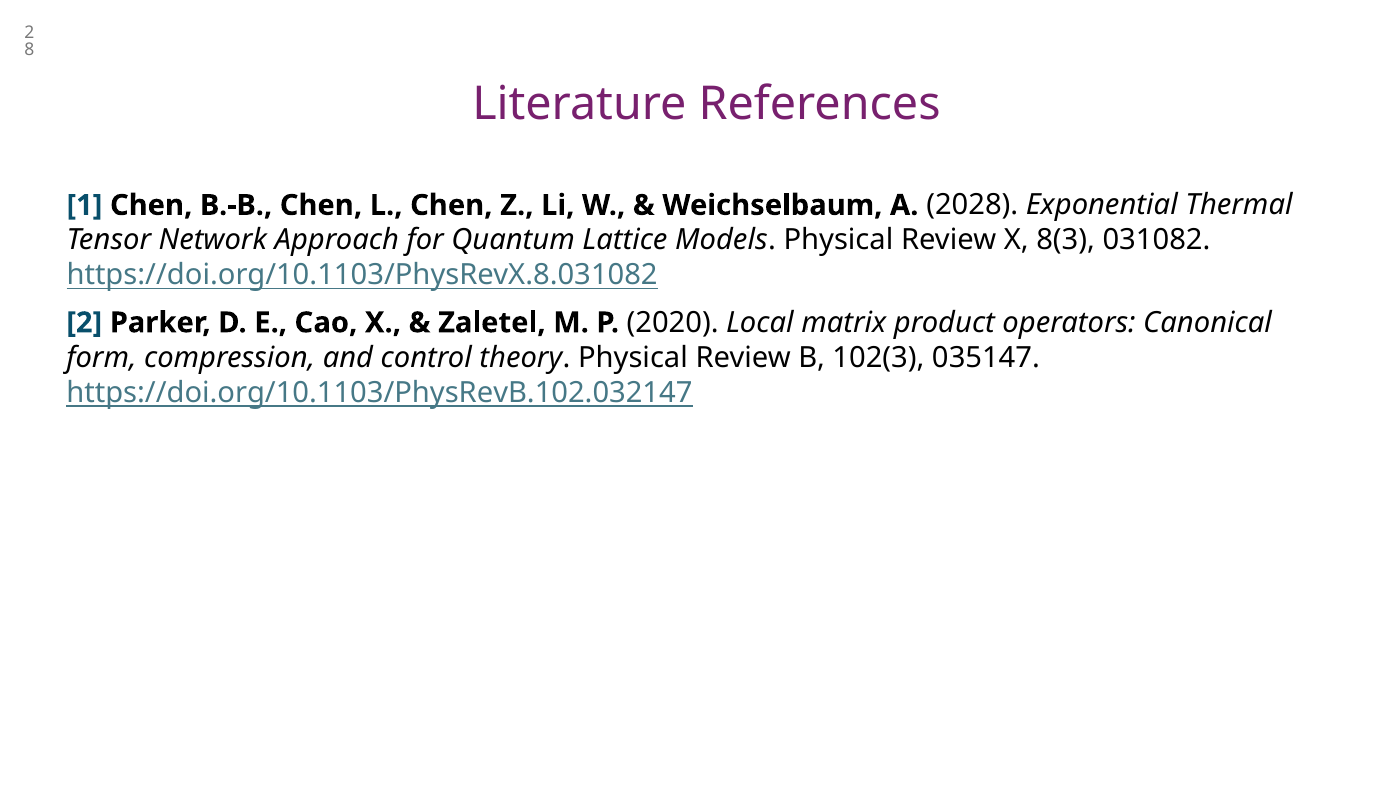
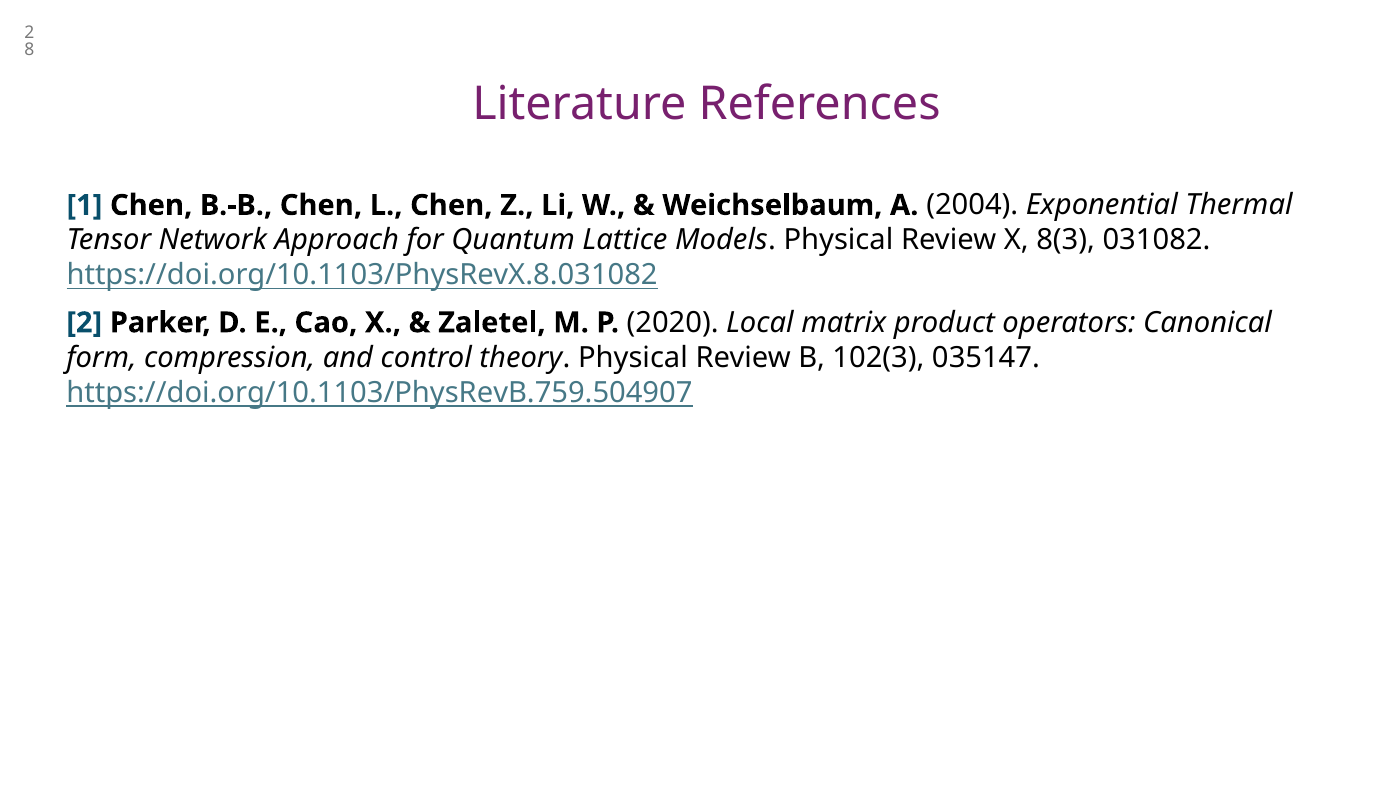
2028: 2028 -> 2004
https://doi.org/10.1103/PhysRevB.102.032147: https://doi.org/10.1103/PhysRevB.102.032147 -> https://doi.org/10.1103/PhysRevB.759.504907
